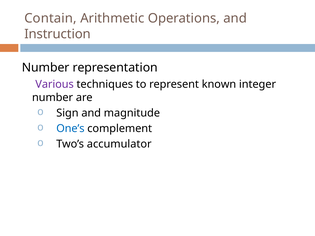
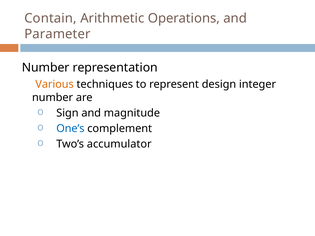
Instruction: Instruction -> Parameter
Various colour: purple -> orange
known: known -> design
